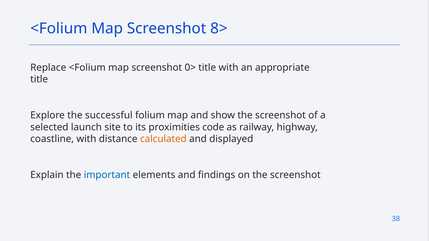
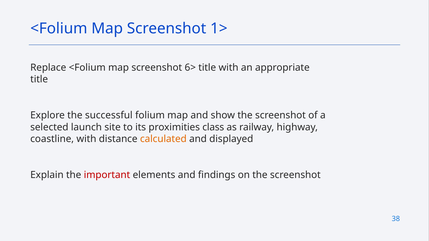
8>: 8> -> 1>
0>: 0> -> 6>
code: code -> class
important colour: blue -> red
